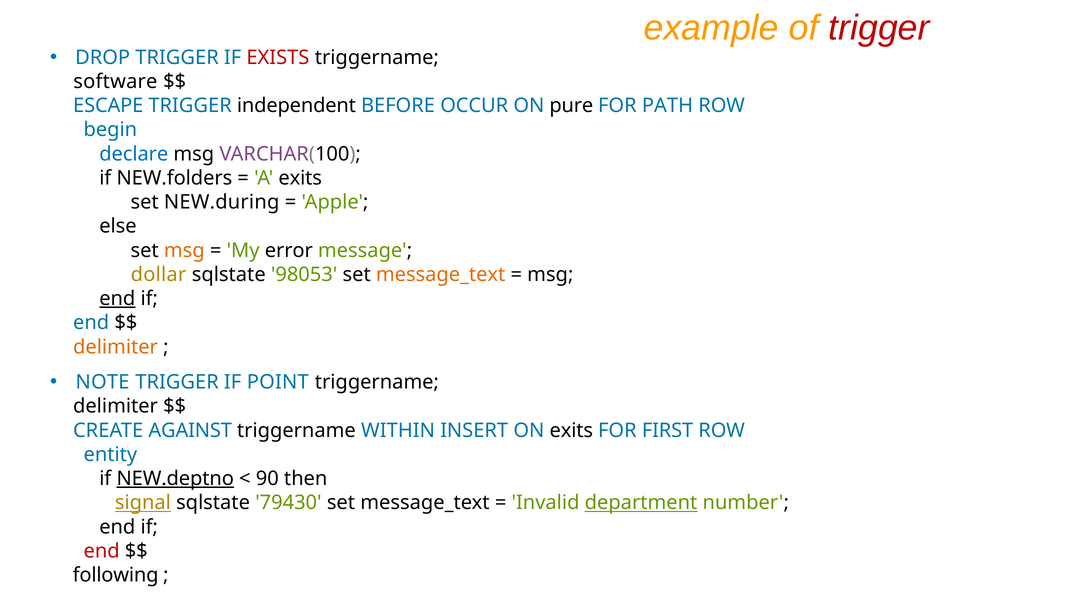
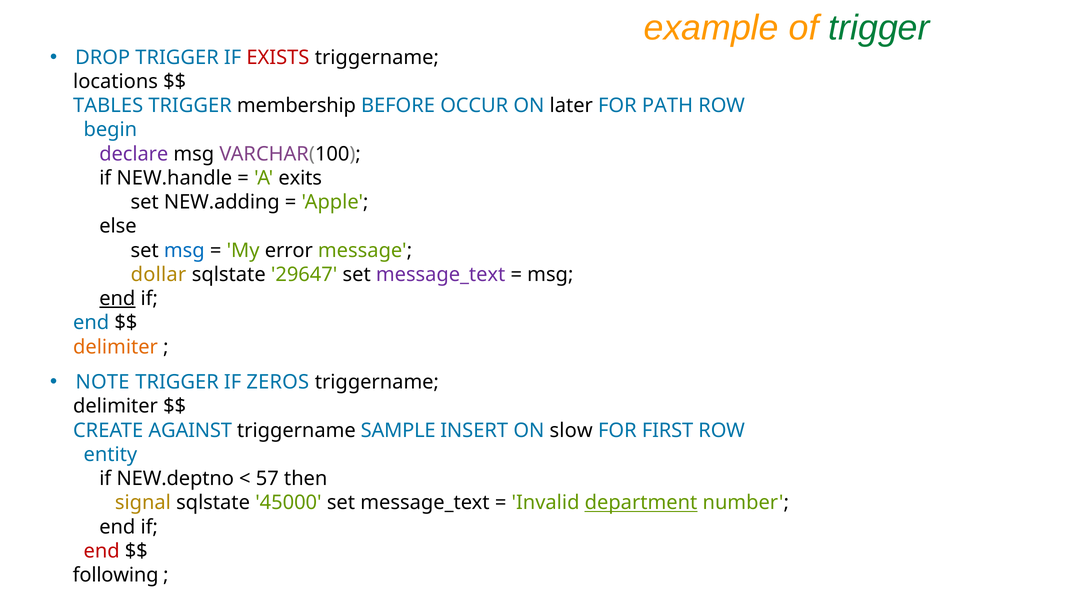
trigger at (879, 28) colour: red -> green
software: software -> locations
ESCAPE: ESCAPE -> TABLES
independent: independent -> membership
pure: pure -> later
declare colour: blue -> purple
NEW.folders: NEW.folders -> NEW.handle
NEW.during: NEW.during -> NEW.adding
msg at (184, 250) colour: orange -> blue
98053: 98053 -> 29647
message_text at (441, 275) colour: orange -> purple
POINT: POINT -> ZEROS
WITHIN: WITHIN -> SAMPLE
ON exits: exits -> slow
NEW.deptno underline: present -> none
90: 90 -> 57
signal underline: present -> none
79430: 79430 -> 45000
